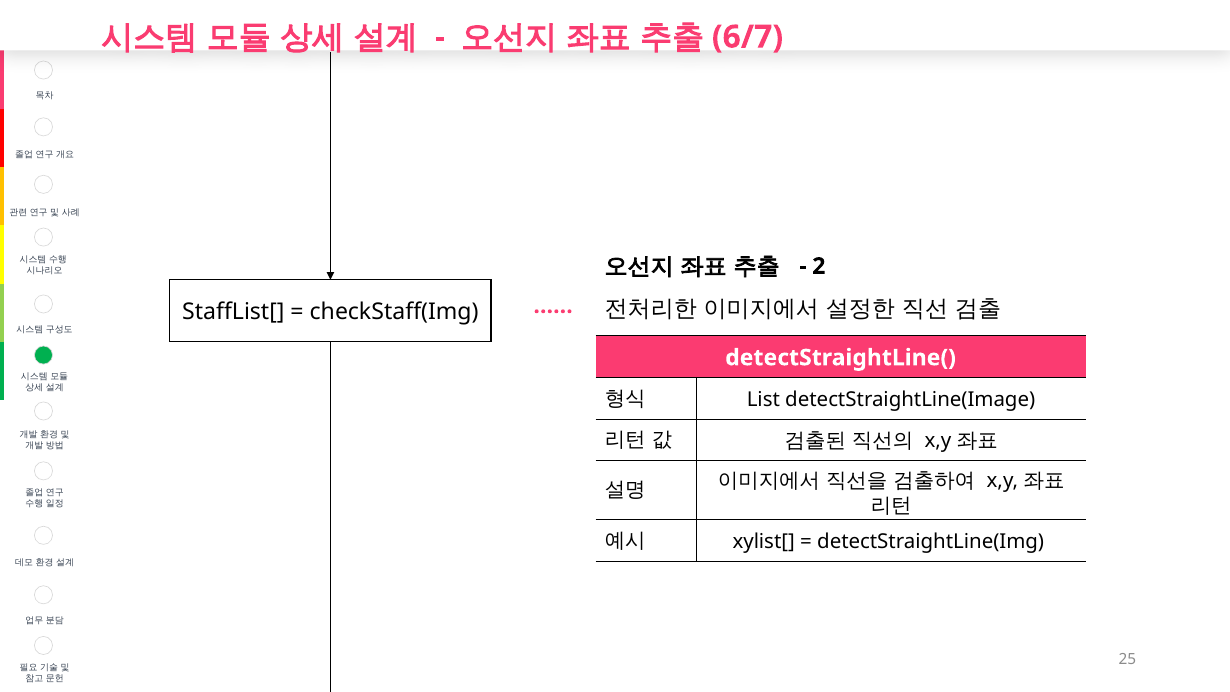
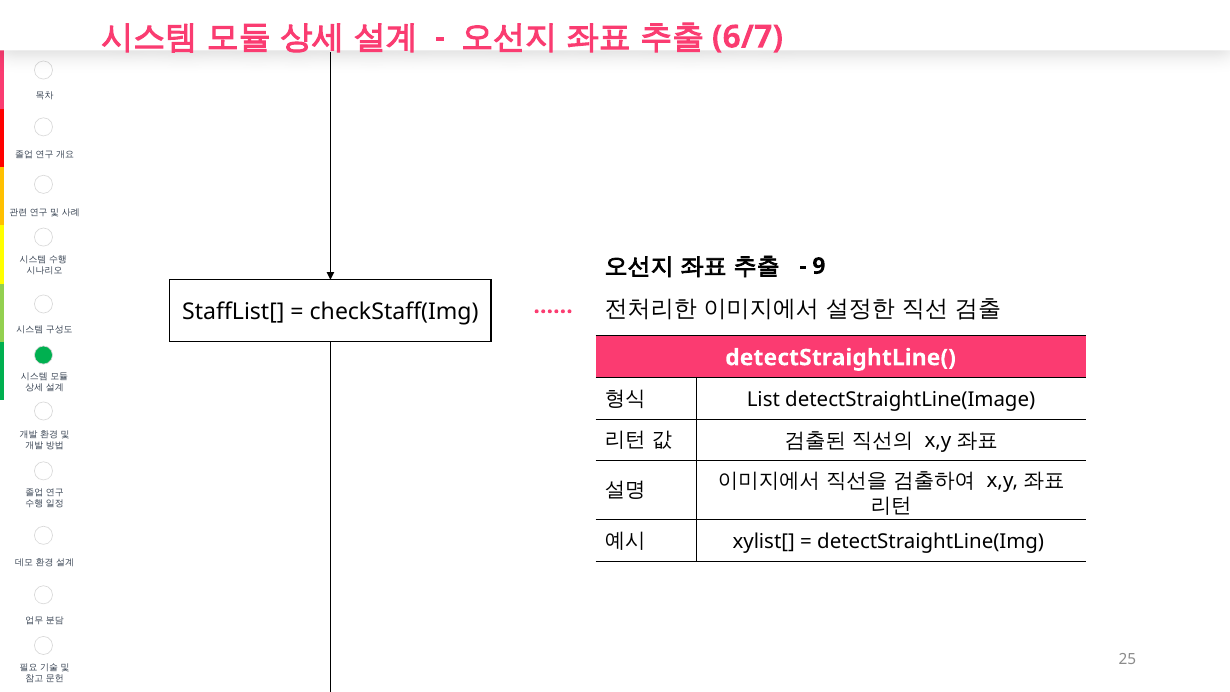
2: 2 -> 9
